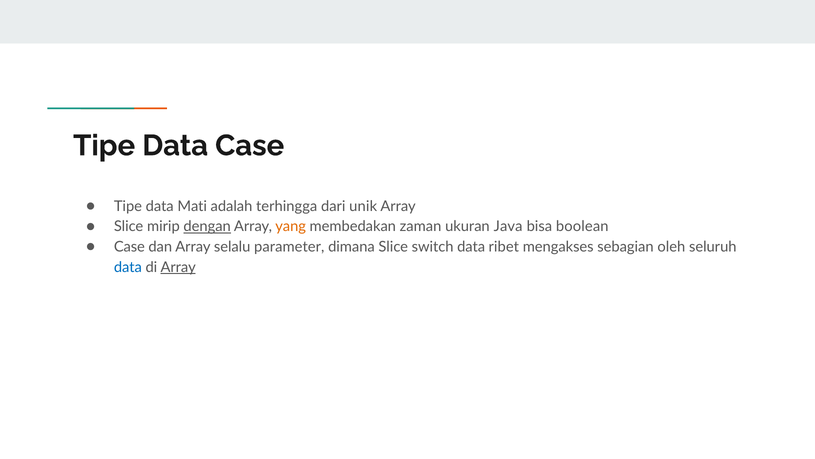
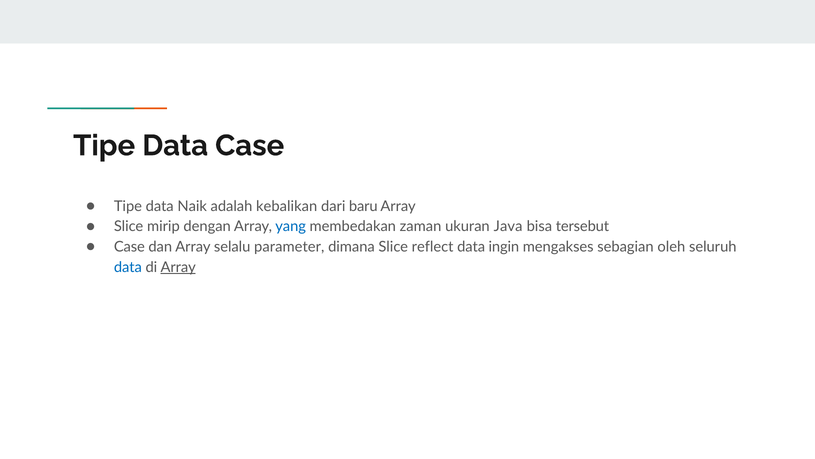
Mati: Mati -> Naik
terhingga: terhingga -> kebalikan
unik: unik -> baru
dengan underline: present -> none
yang colour: orange -> blue
boolean: boolean -> tersebut
switch: switch -> reflect
ribet: ribet -> ingin
